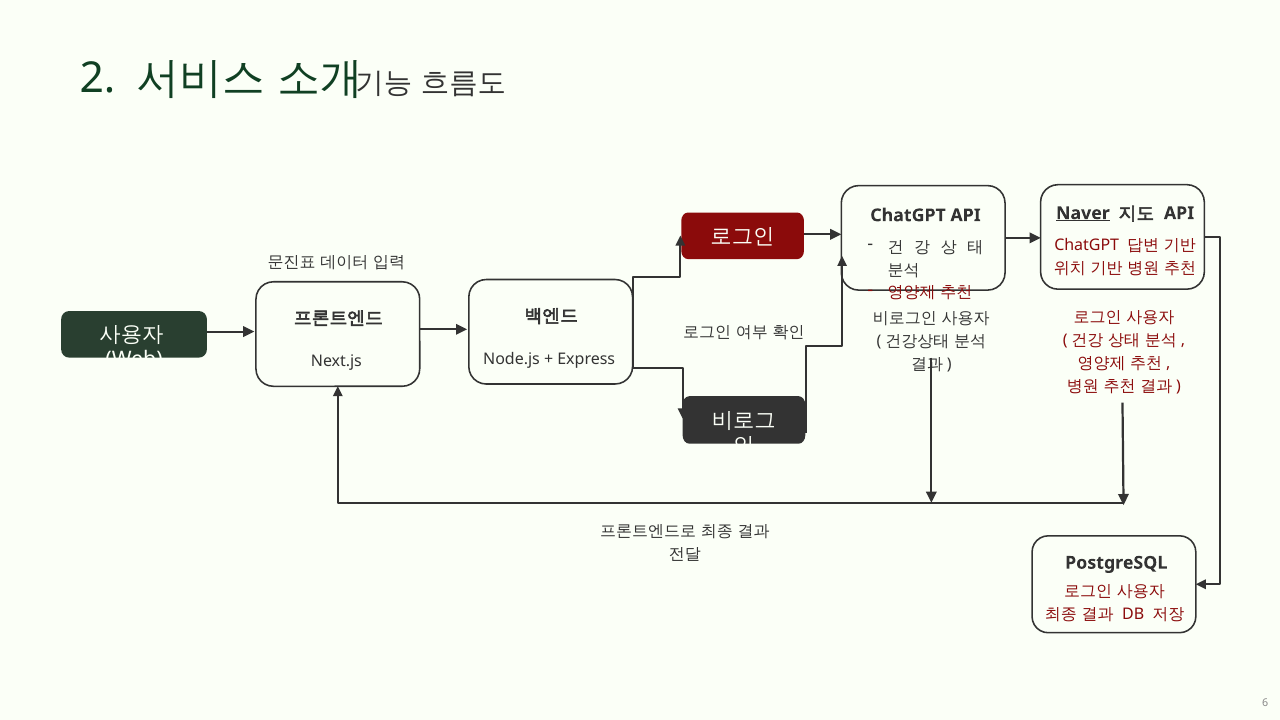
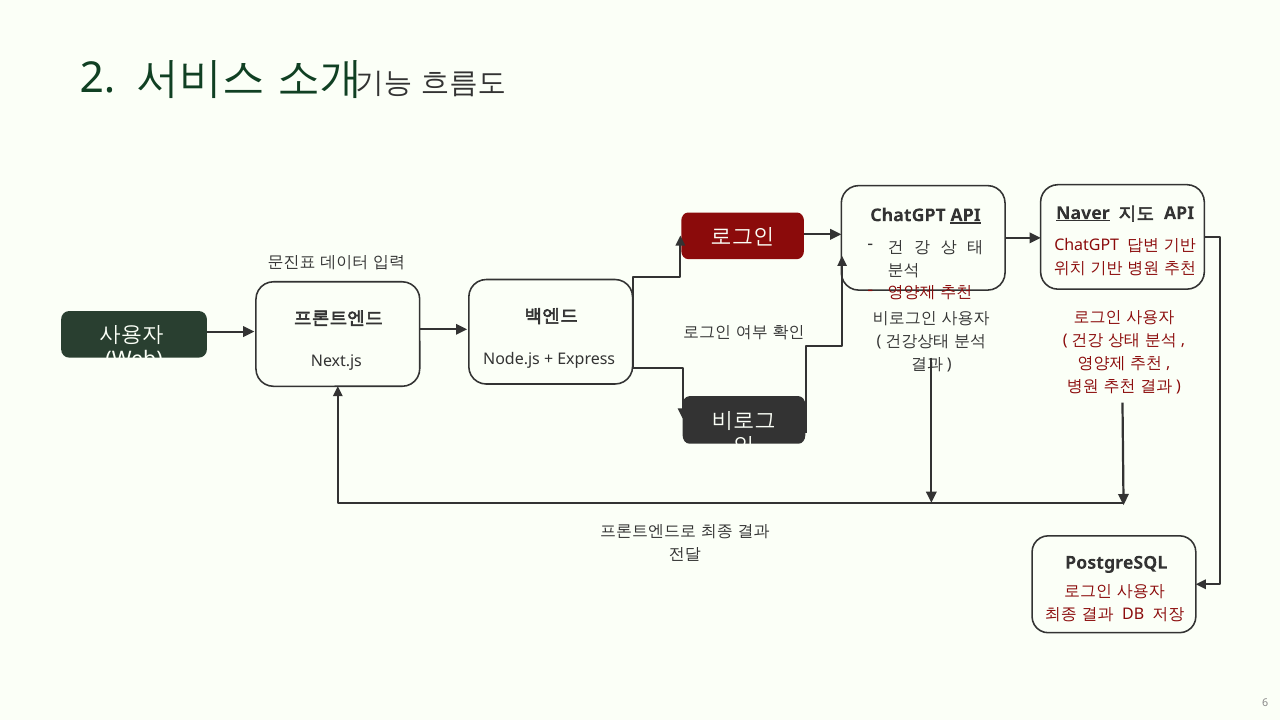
API at (966, 215) underline: none -> present
